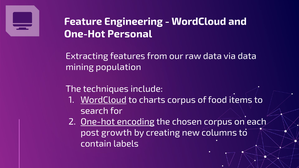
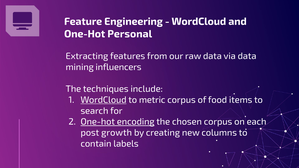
population: population -> influencers
charts: charts -> metric
